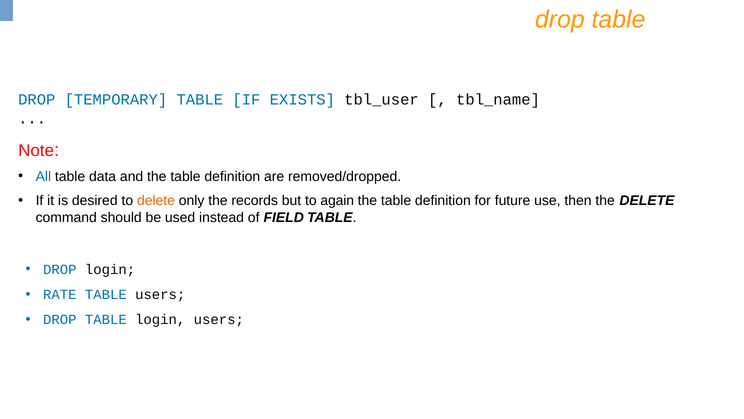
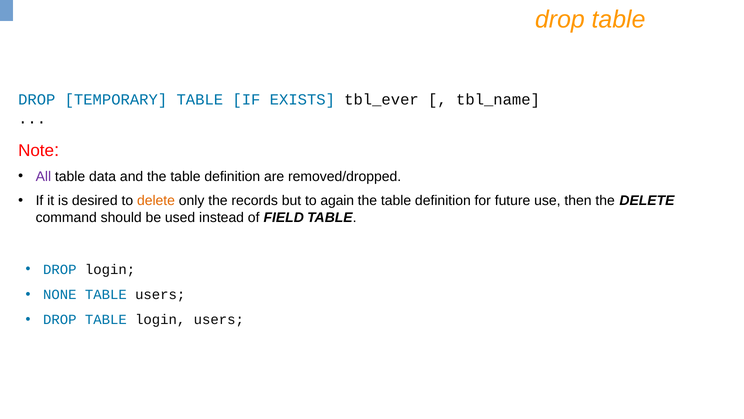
tbl_user: tbl_user -> tbl_ever
All colour: blue -> purple
RATE: RATE -> NONE
